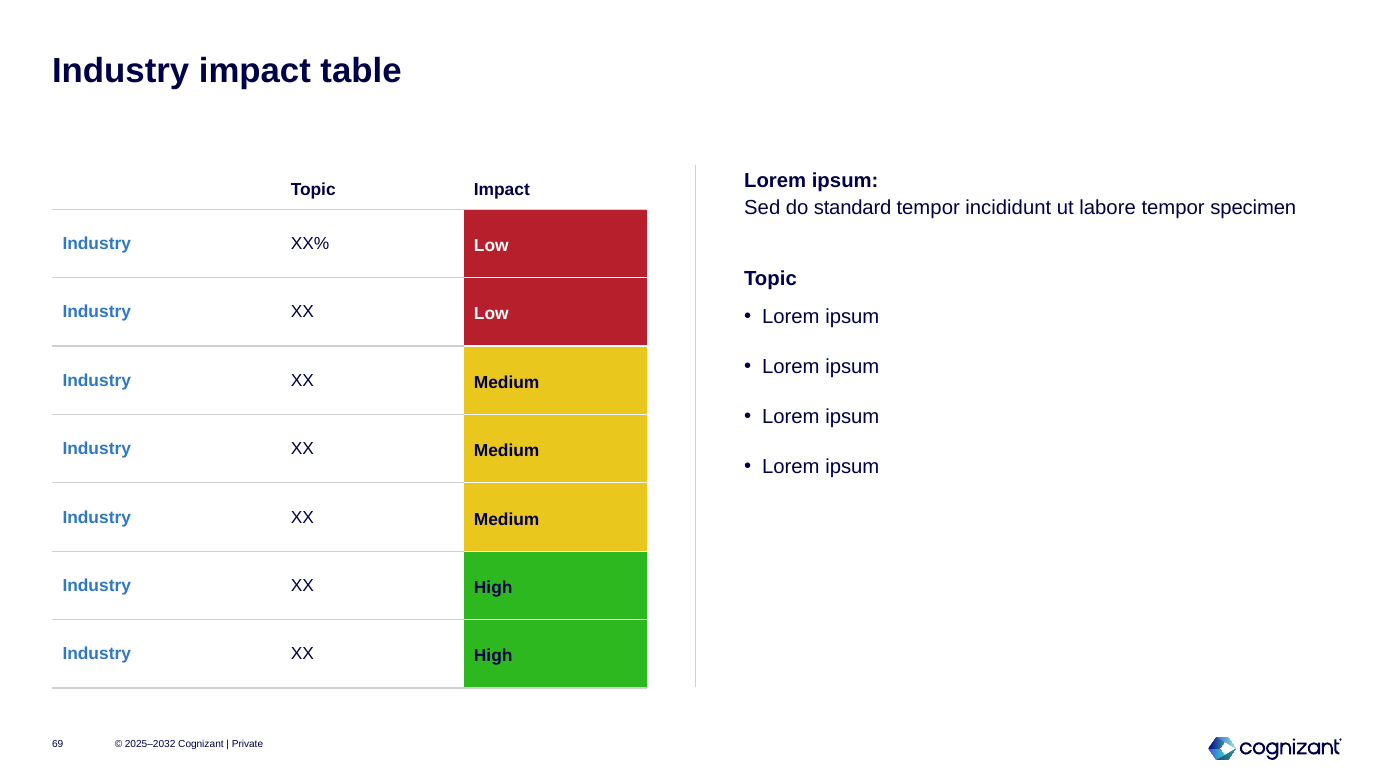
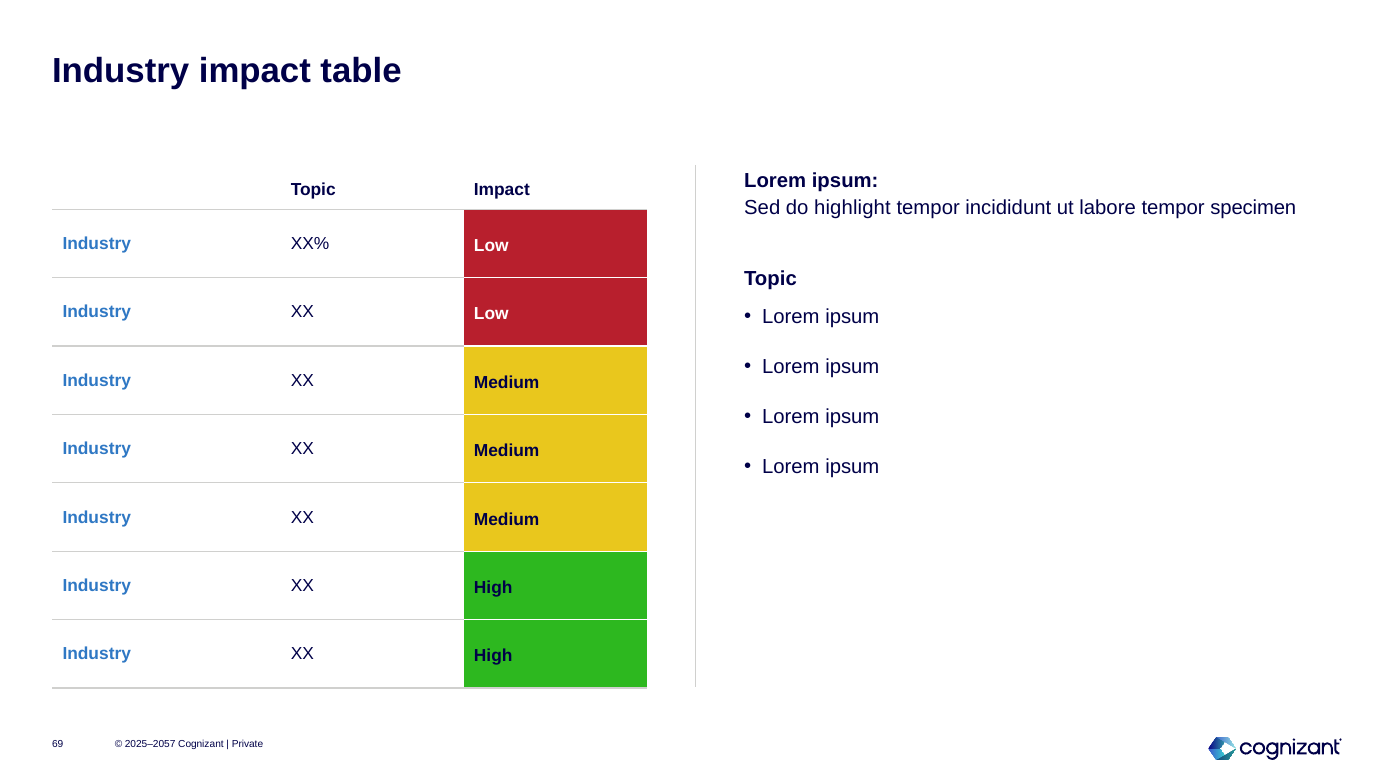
standard: standard -> highlight
2025–2032: 2025–2032 -> 2025–2057
